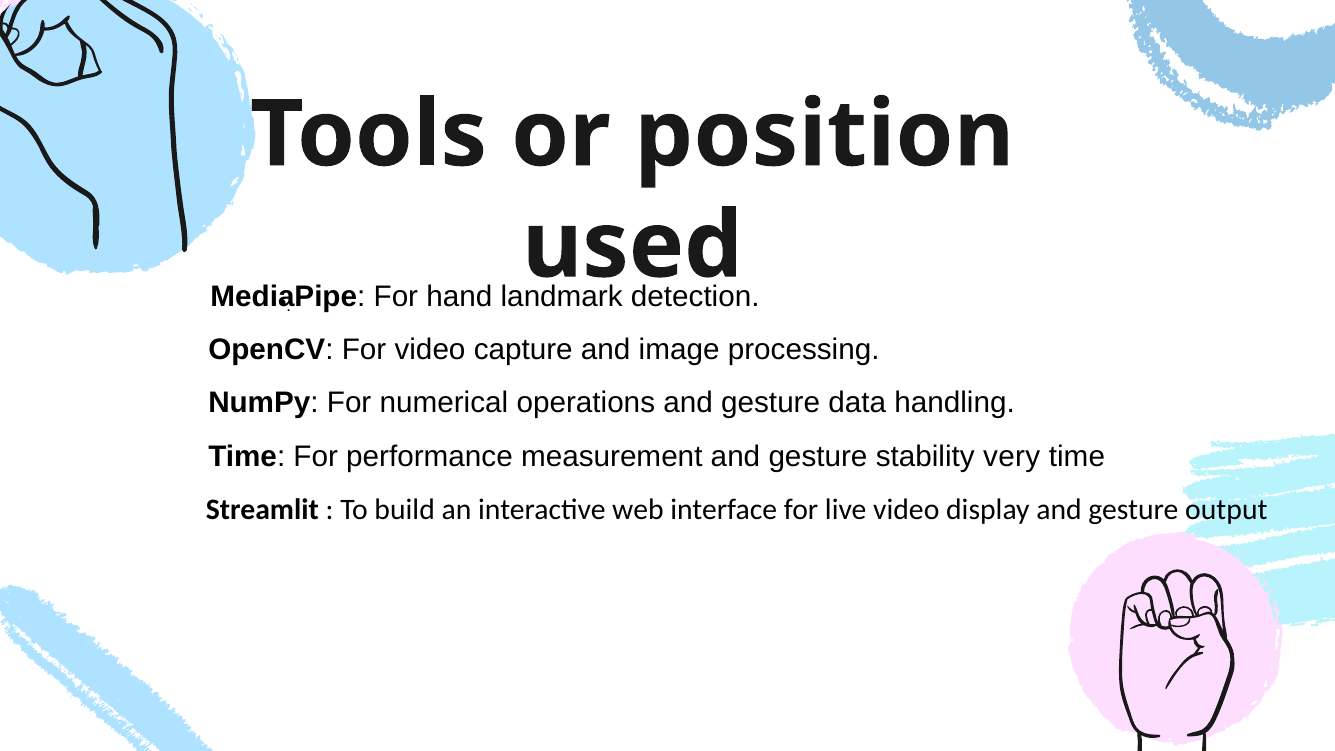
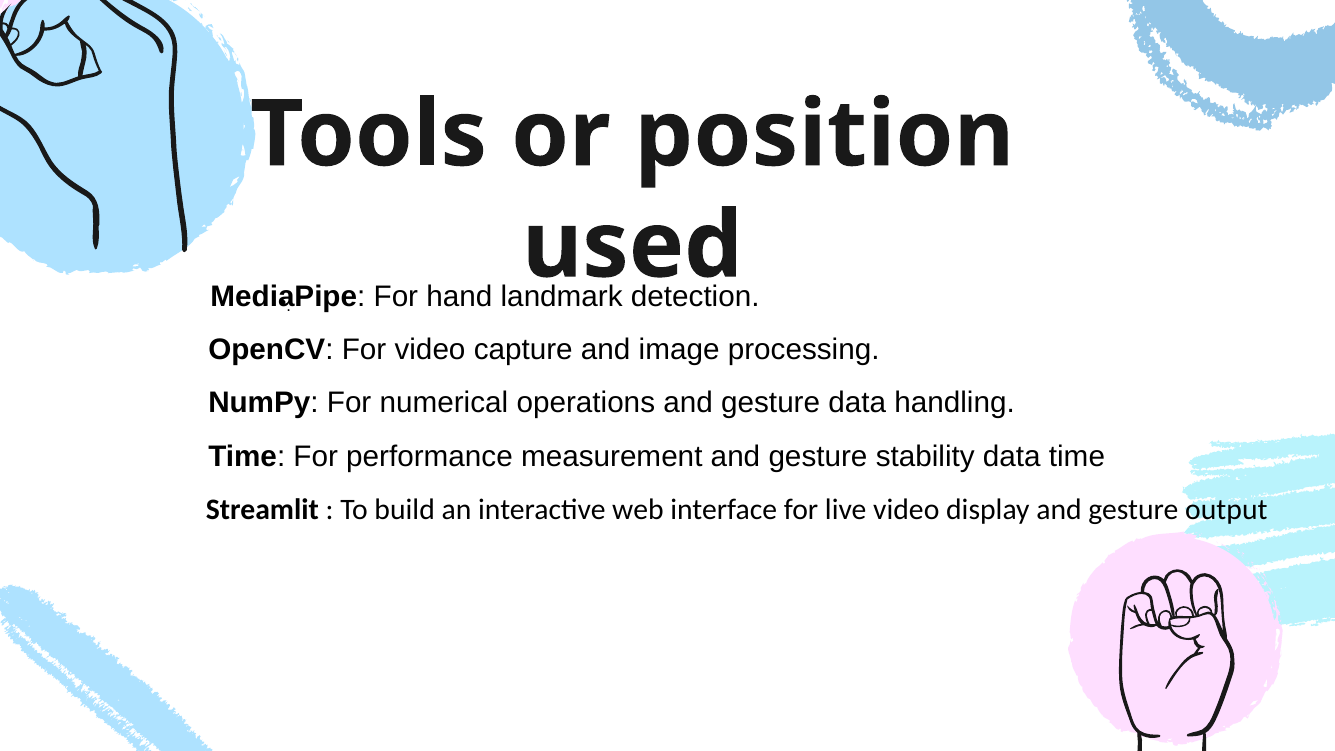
stability very: very -> data
